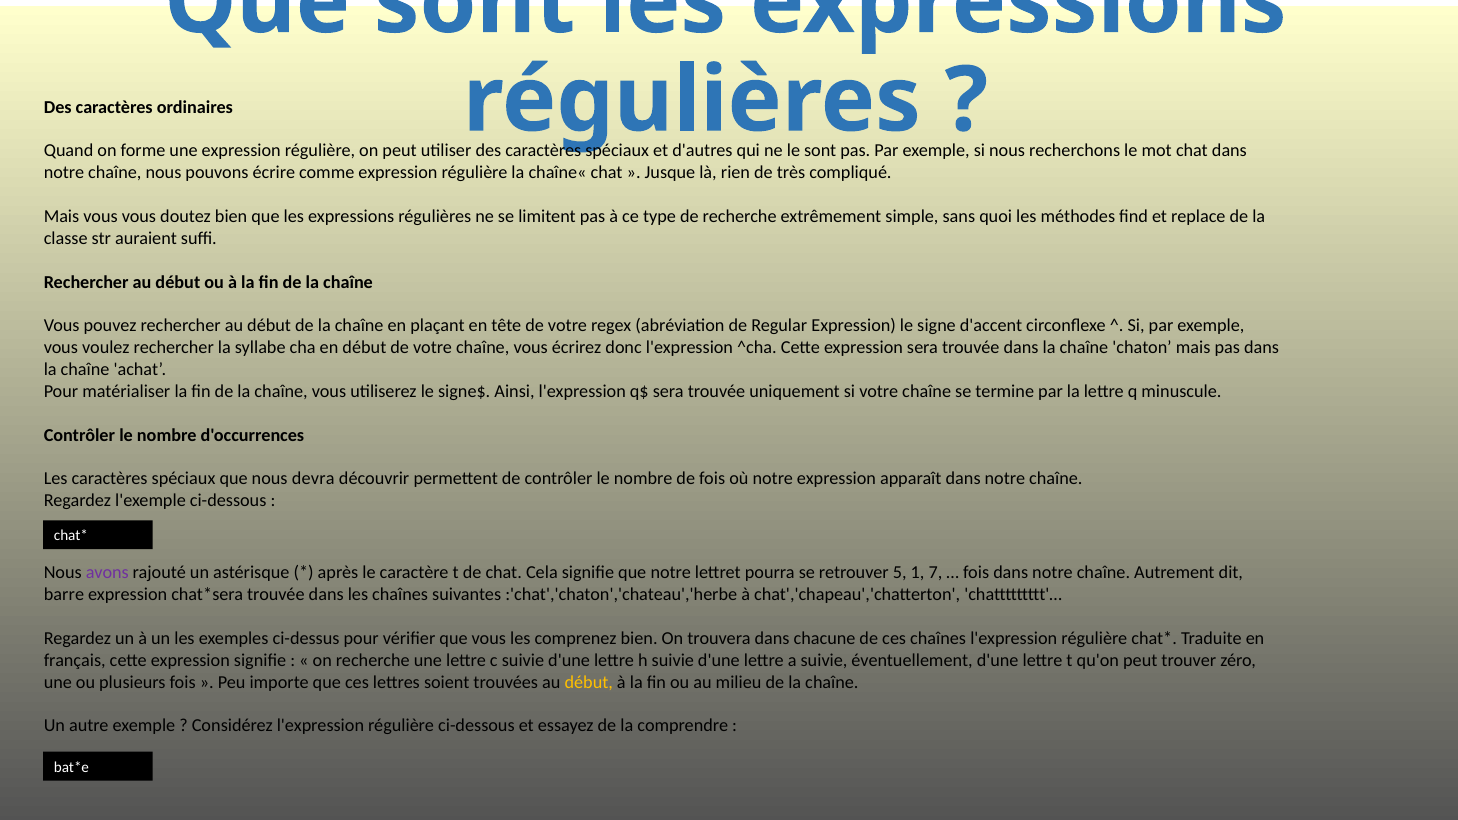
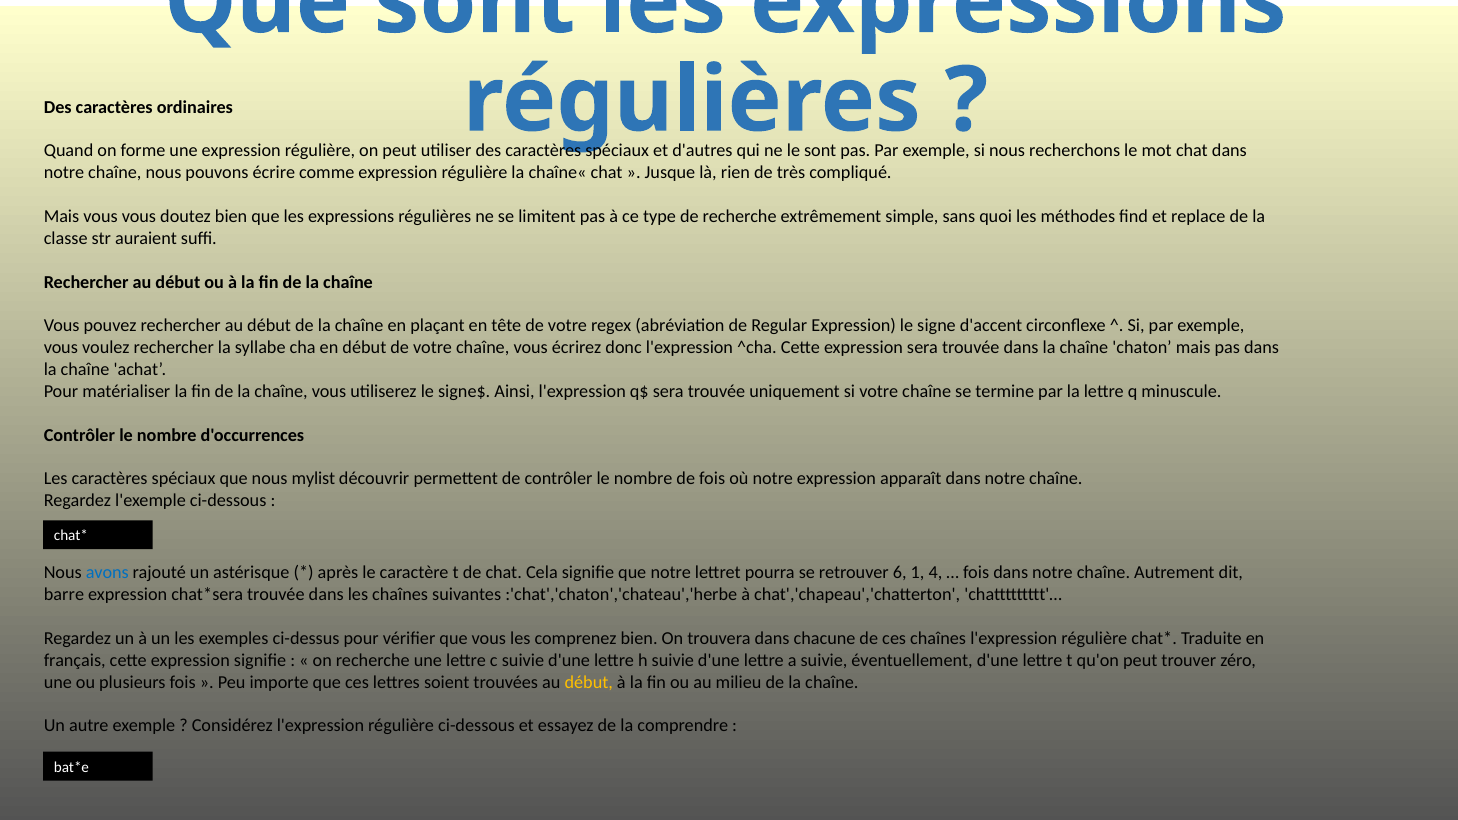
devra: devra -> mylist
avons colour: purple -> blue
5: 5 -> 6
7: 7 -> 4
